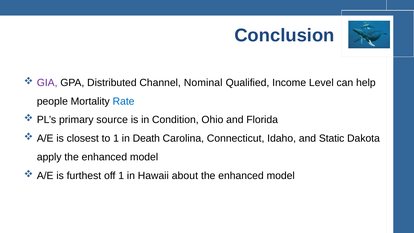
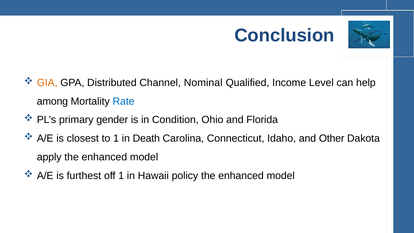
GIA colour: purple -> orange
people: people -> among
source: source -> gender
Static: Static -> Other
about: about -> policy
